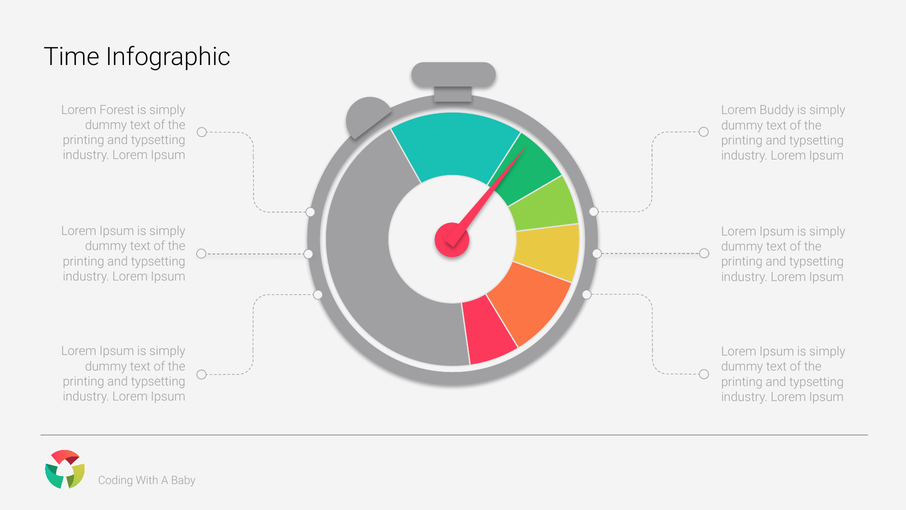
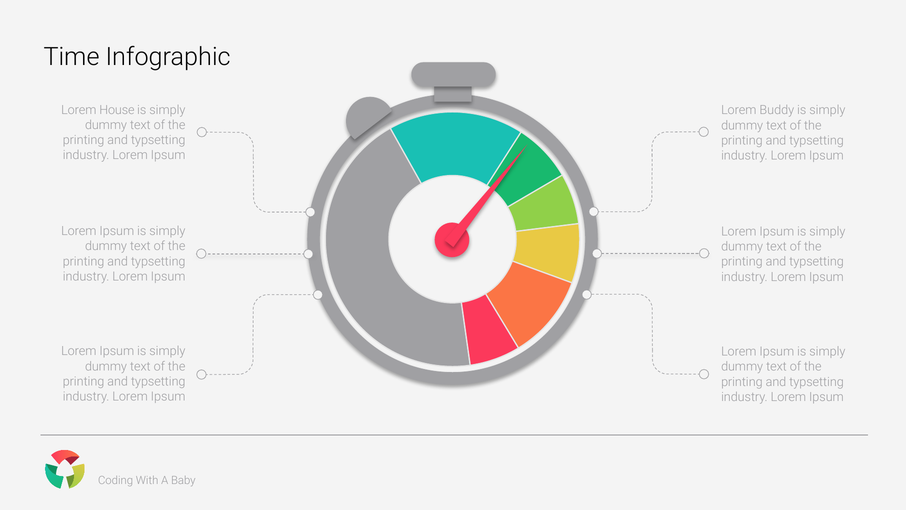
Forest: Forest -> House
